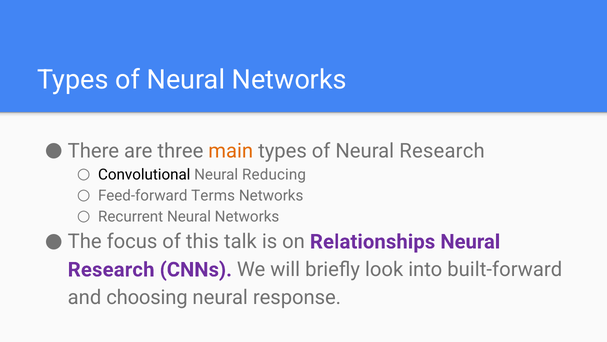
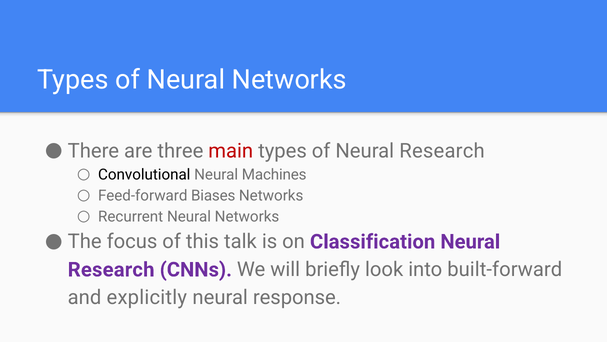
main colour: orange -> red
Reducing: Reducing -> Machines
Terms: Terms -> Biases
Relationships: Relationships -> Classification
choosing: choosing -> explicitly
